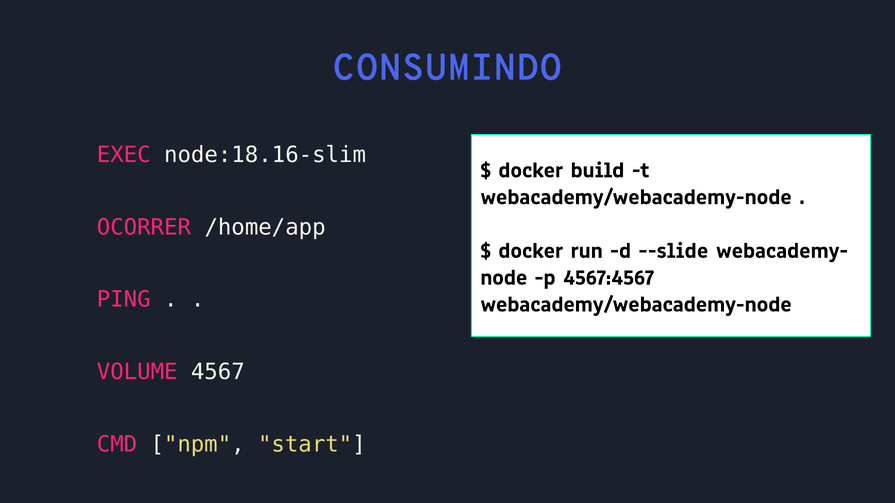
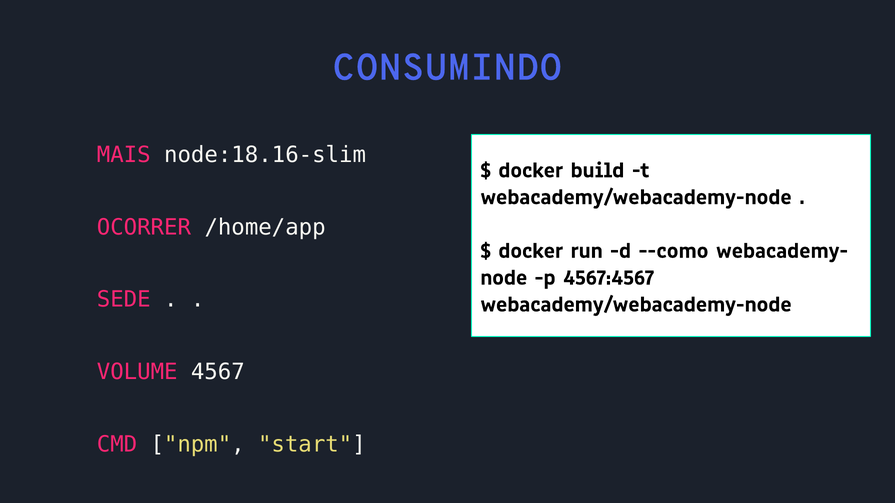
EXEC: EXEC -> MAIS
--slide: --slide -> --como
PING: PING -> SEDE
